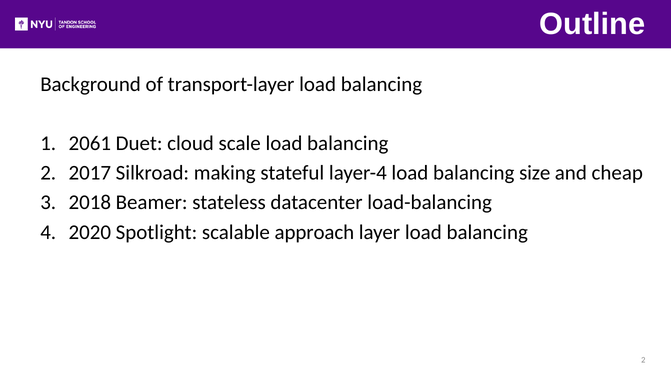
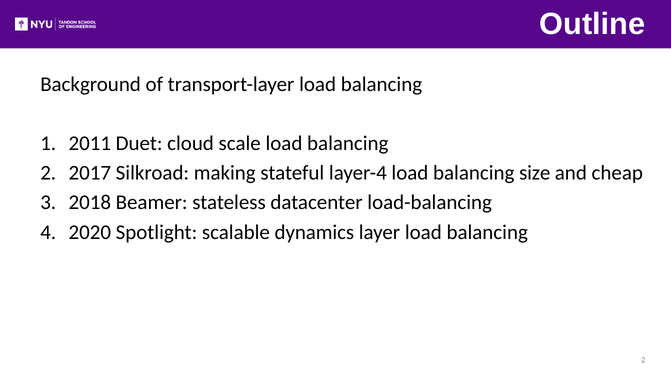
2061: 2061 -> 2011
approach: approach -> dynamics
